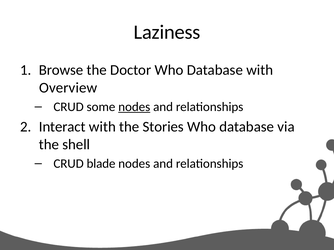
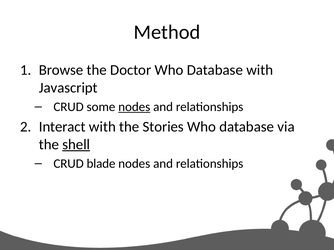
Laziness: Laziness -> Method
Overview: Overview -> Javascript
shell underline: none -> present
